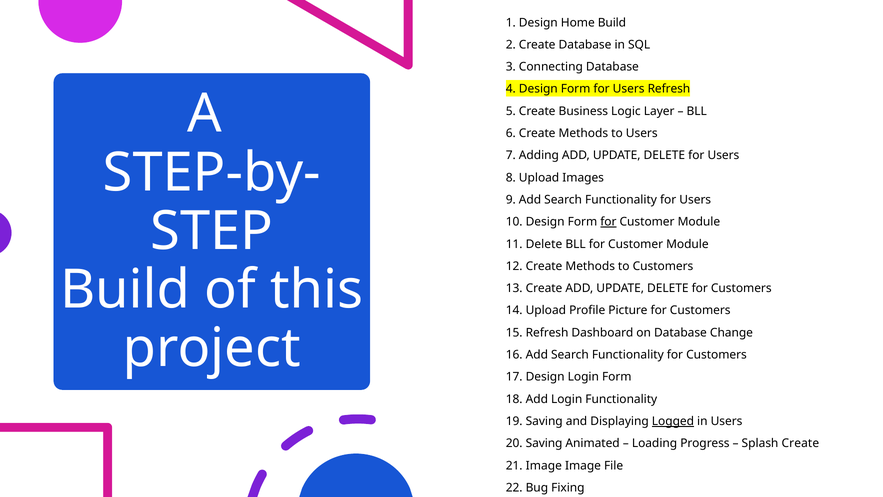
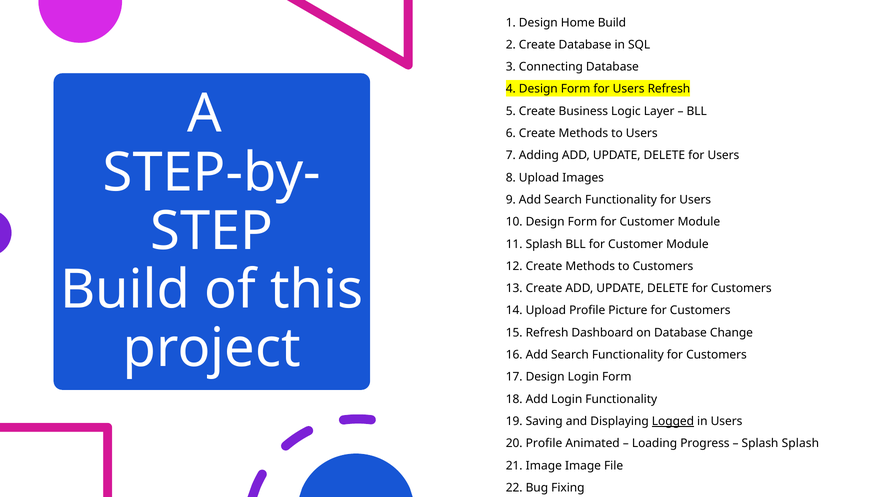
for at (608, 222) underline: present -> none
11 Delete: Delete -> Splash
20 Saving: Saving -> Profile
Splash Create: Create -> Splash
